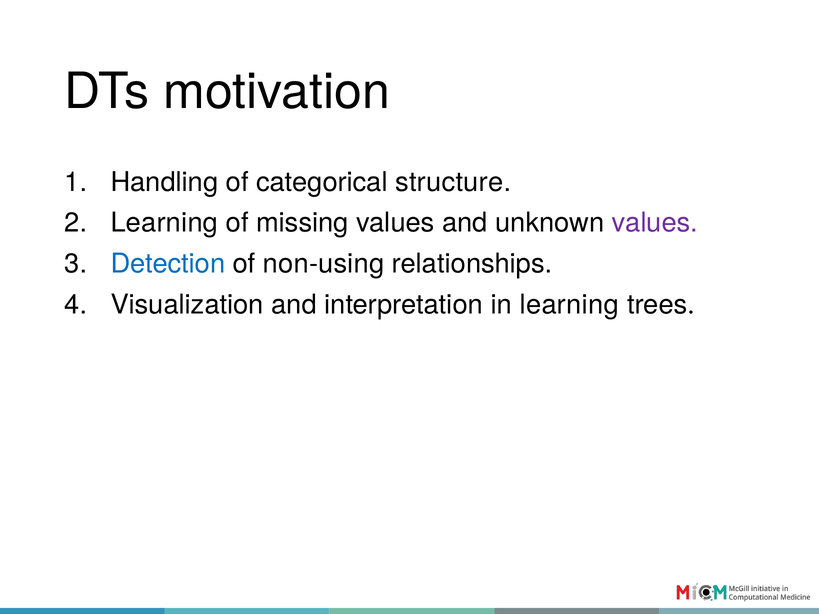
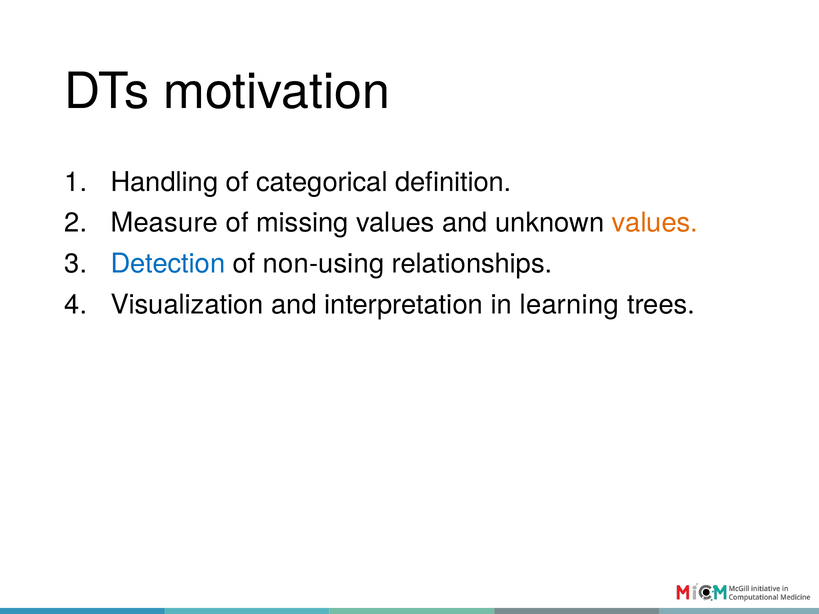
structure: structure -> definition
Learning at (164, 223): Learning -> Measure
values at (655, 223) colour: purple -> orange
